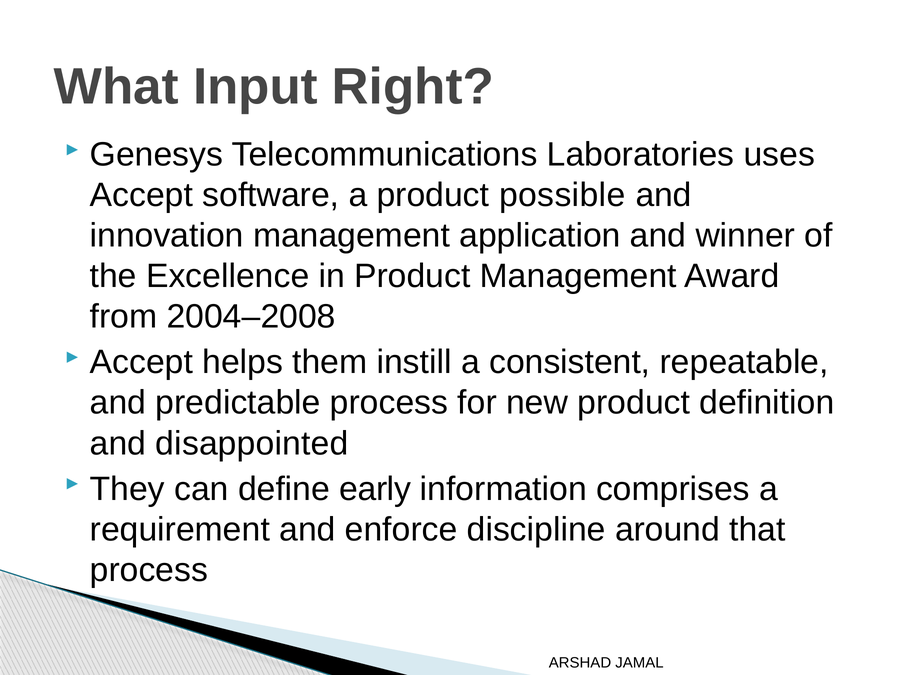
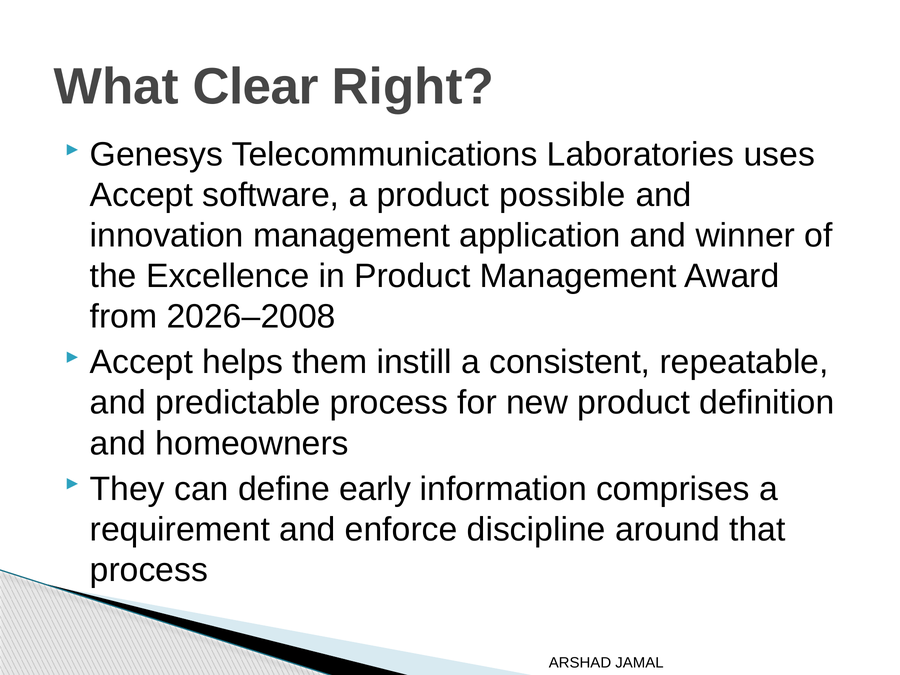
Input: Input -> Clear
2004–2008: 2004–2008 -> 2026–2008
disappointed: disappointed -> homeowners
